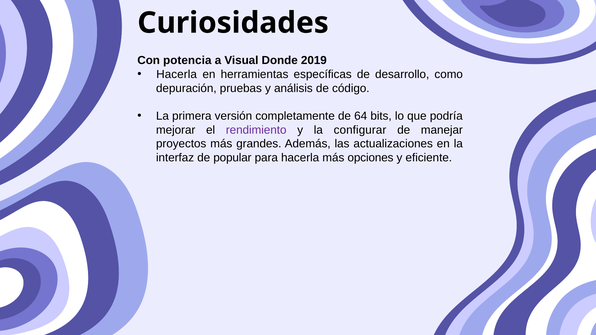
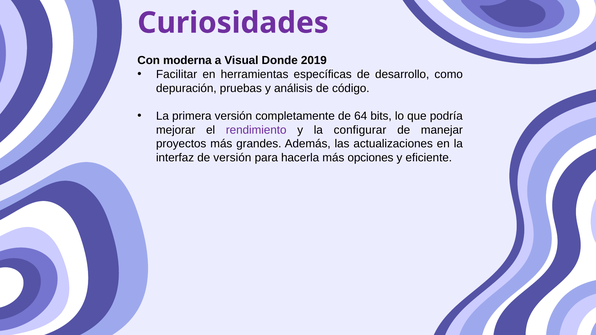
Curiosidades colour: black -> purple
potencia: potencia -> moderna
Hacerla at (177, 74): Hacerla -> Facilitar
de popular: popular -> versión
